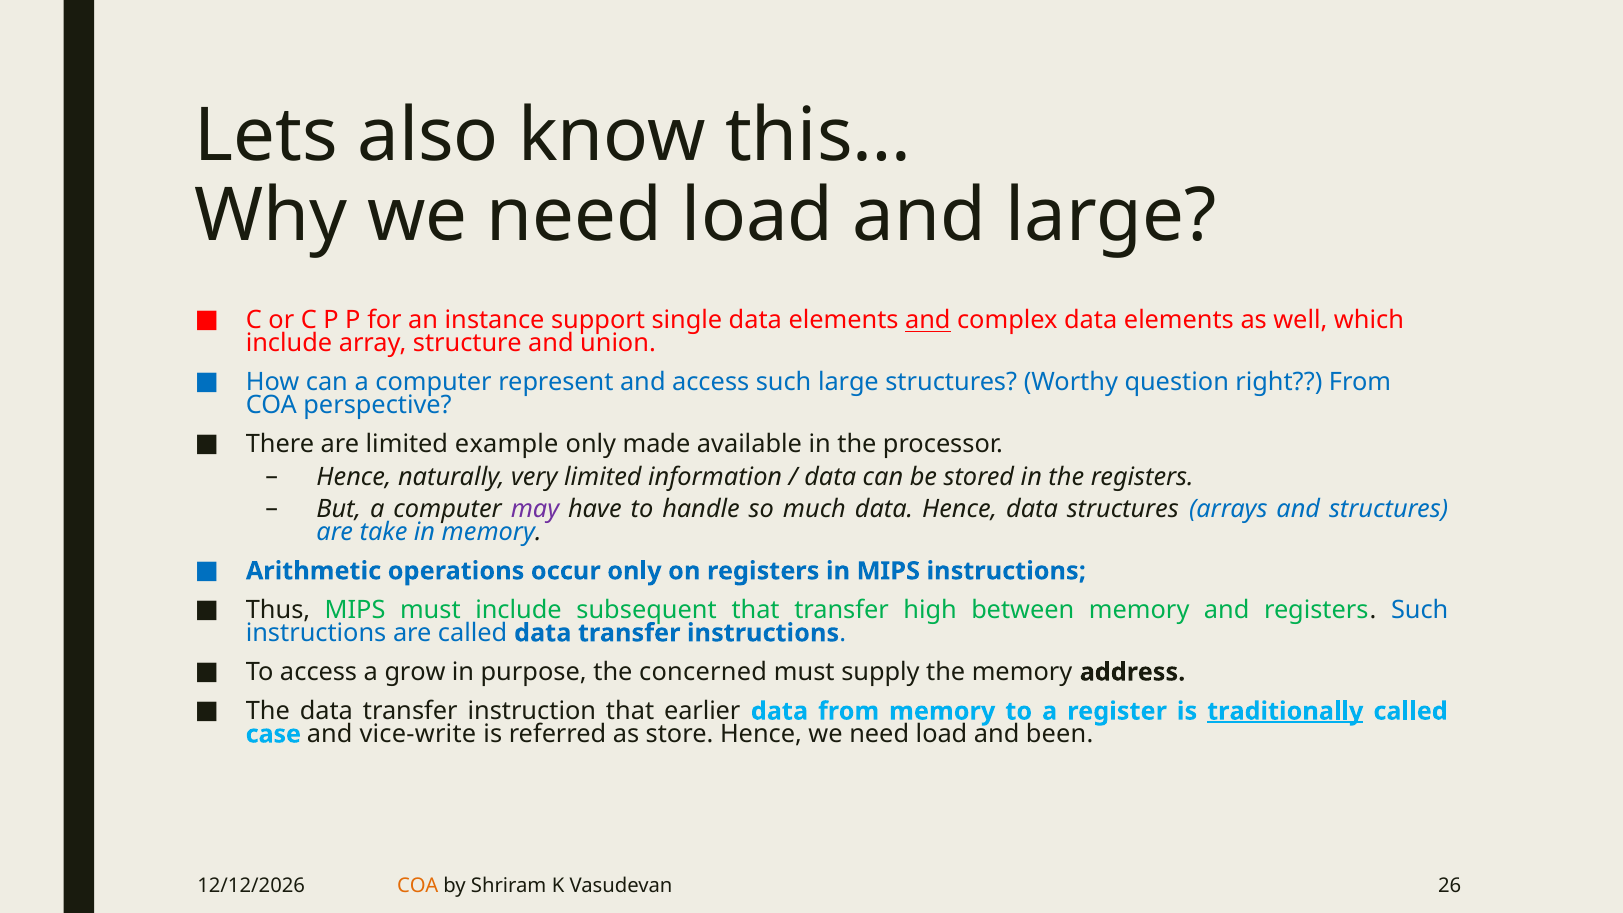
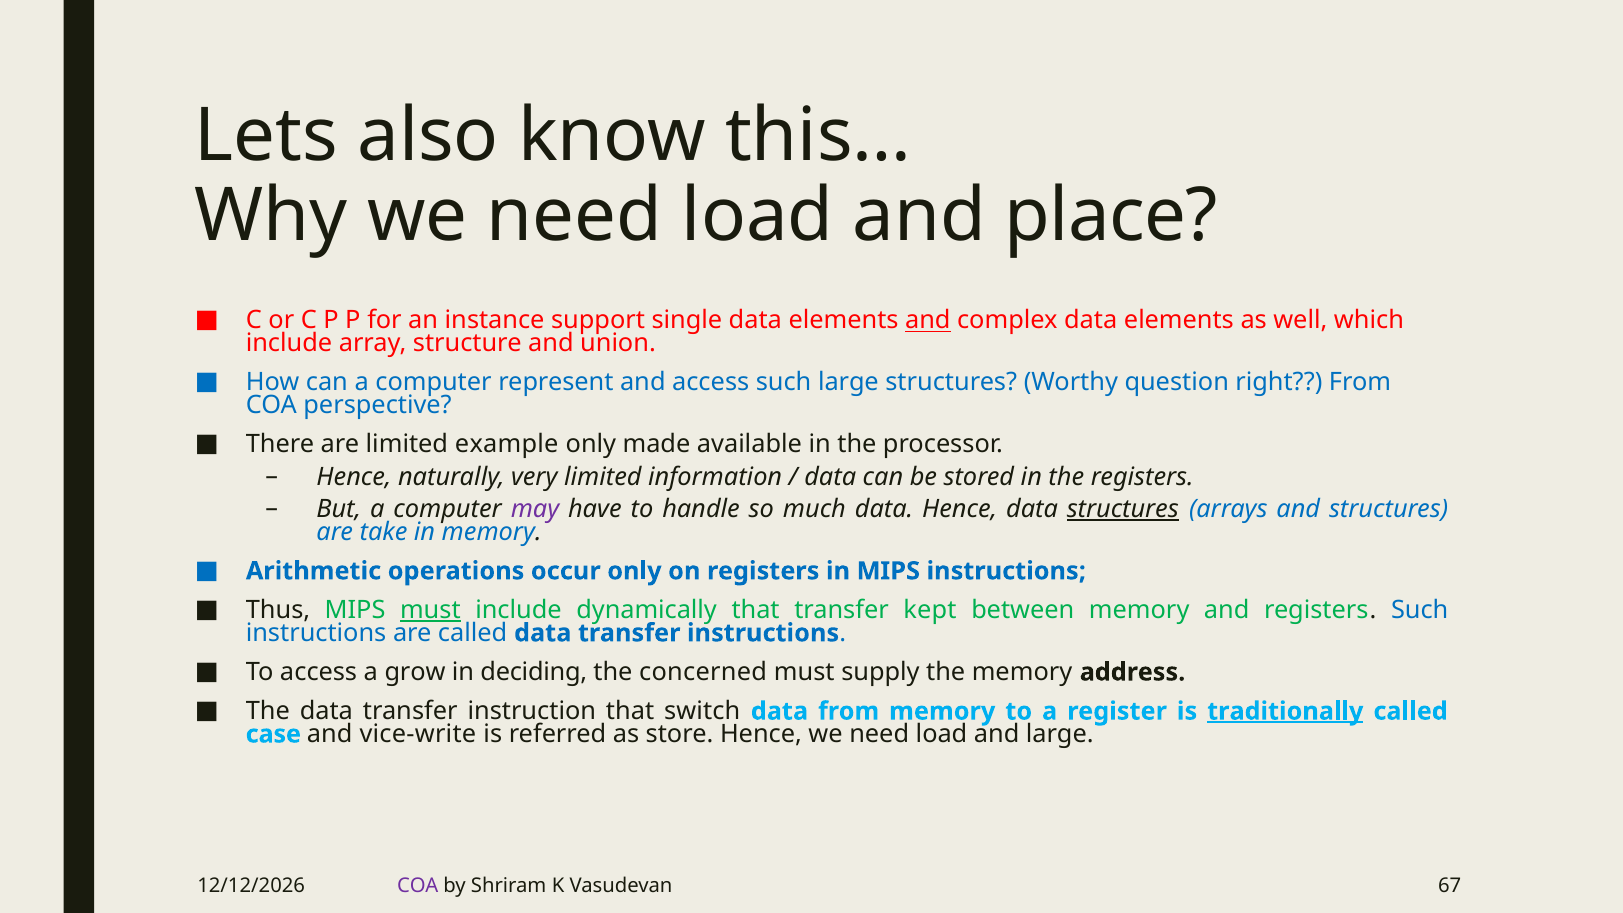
and large: large -> place
structures at (1123, 509) underline: none -> present
must at (430, 610) underline: none -> present
subsequent: subsequent -> dynamically
high: high -> kept
purpose: purpose -> deciding
earlier: earlier -> switch
and been: been -> large
COA at (418, 886) colour: orange -> purple
26: 26 -> 67
